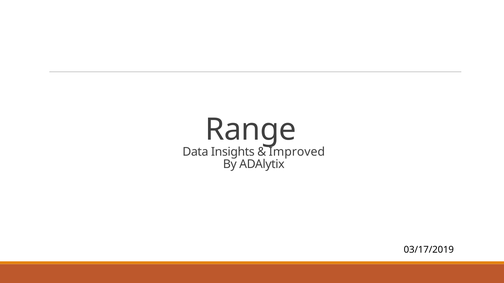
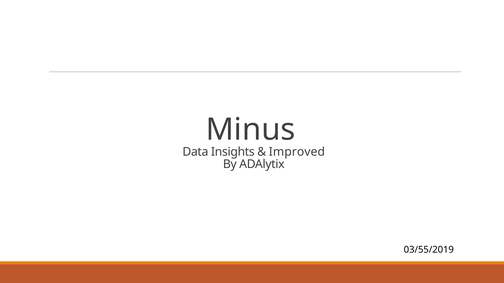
Range: Range -> Minus
03/17/2019: 03/17/2019 -> 03/55/2019
